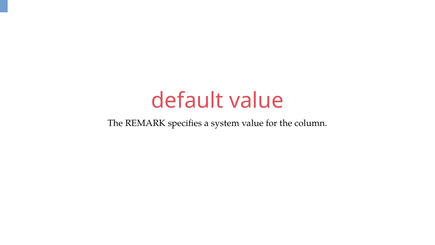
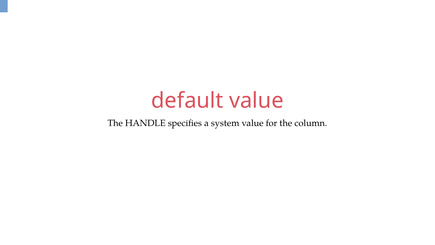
REMARK: REMARK -> HANDLE
